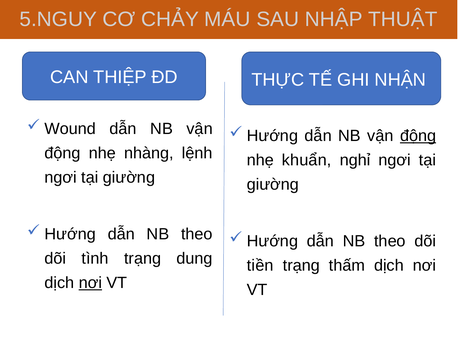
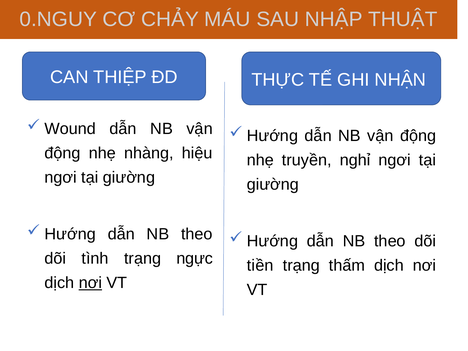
5.NGUY: 5.NGUY -> 0.NGUY
động at (418, 136) underline: present -> none
lệnh: lệnh -> hiệu
khuẩn: khuẩn -> truyền
dung: dung -> ngực
